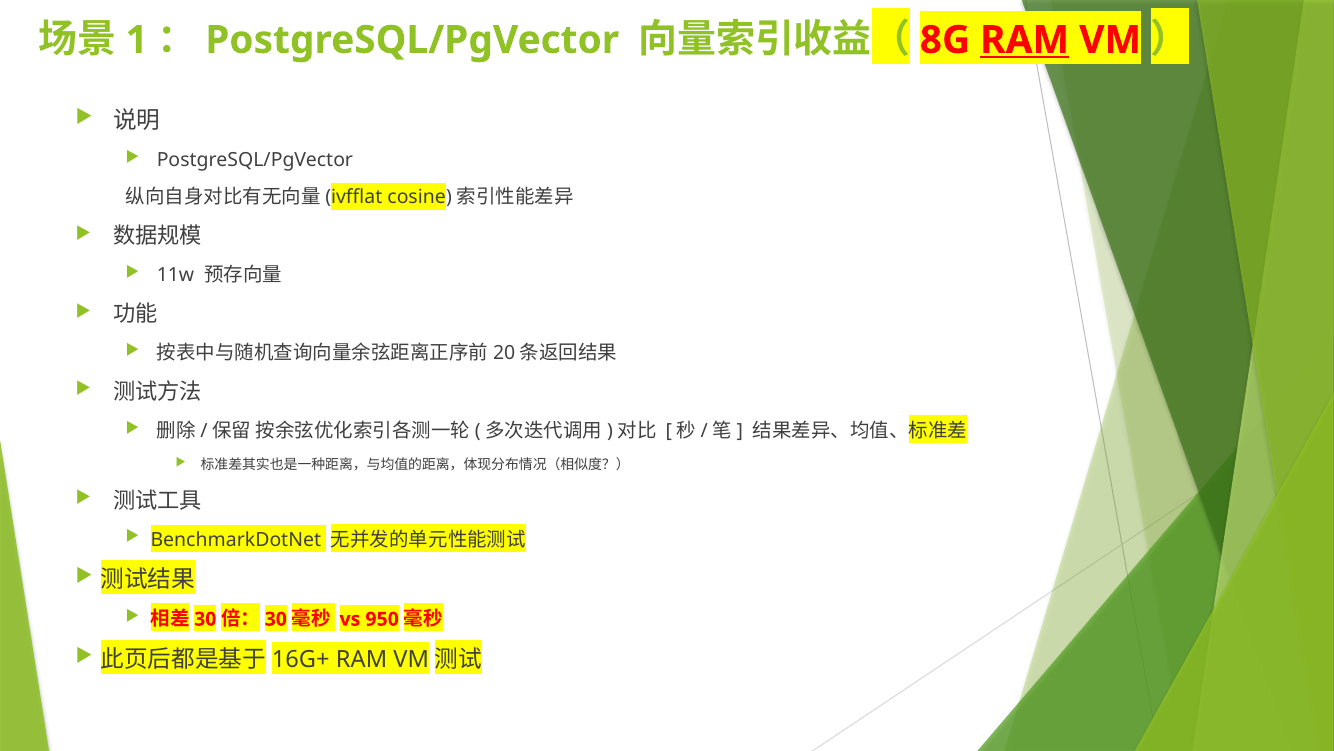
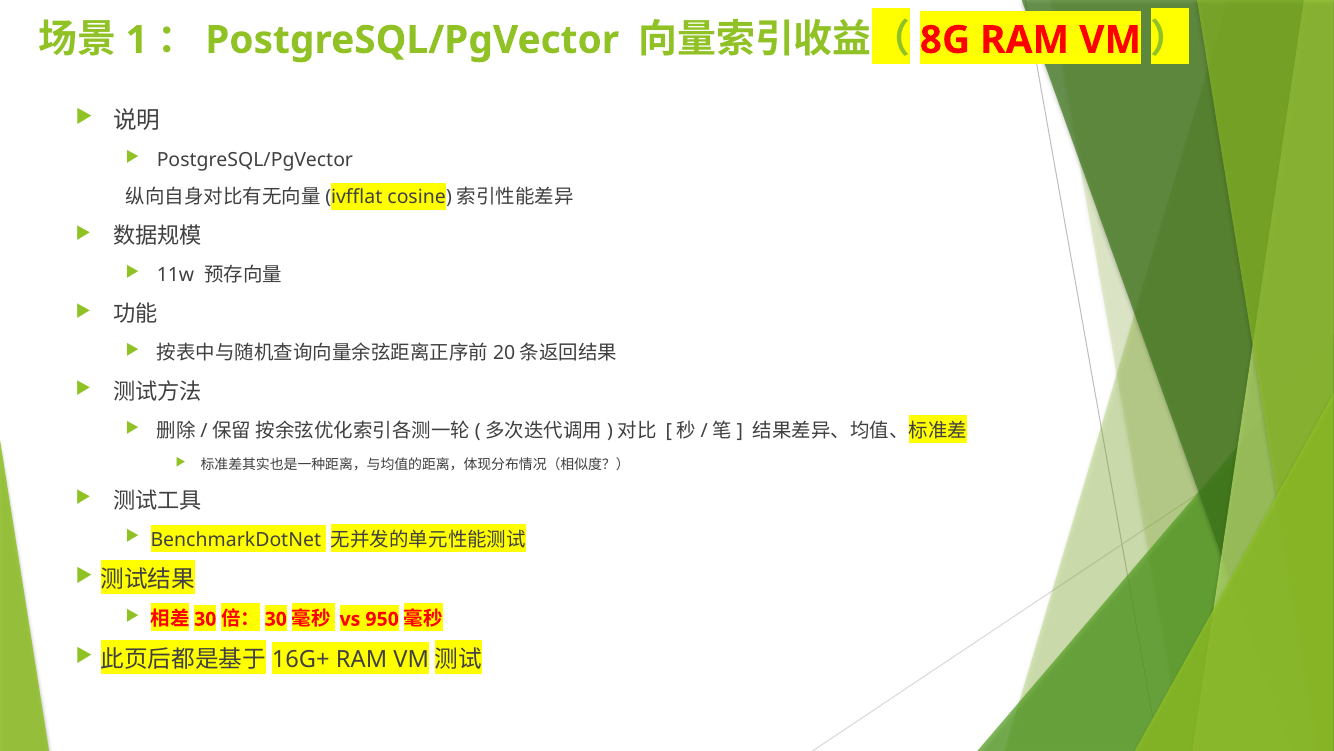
RAM at (1025, 40) underline: present -> none
